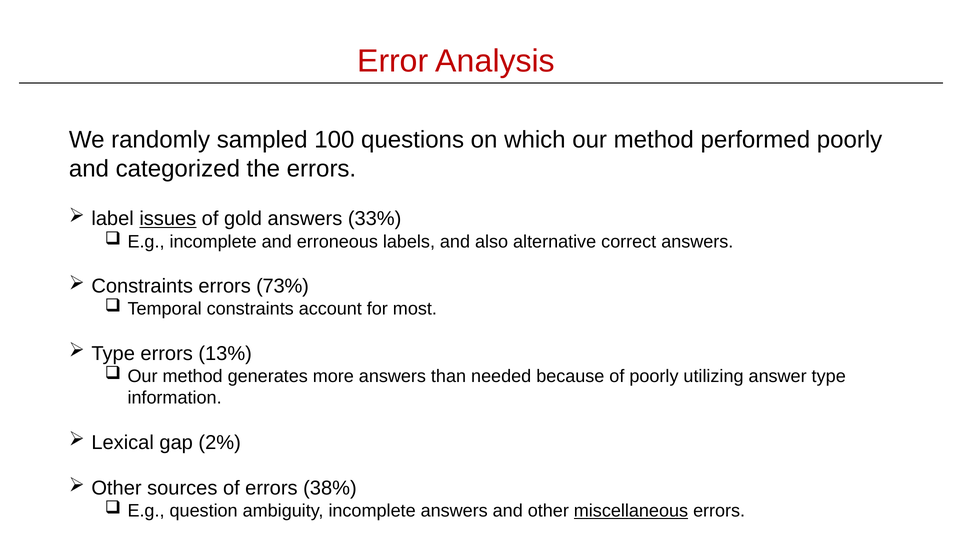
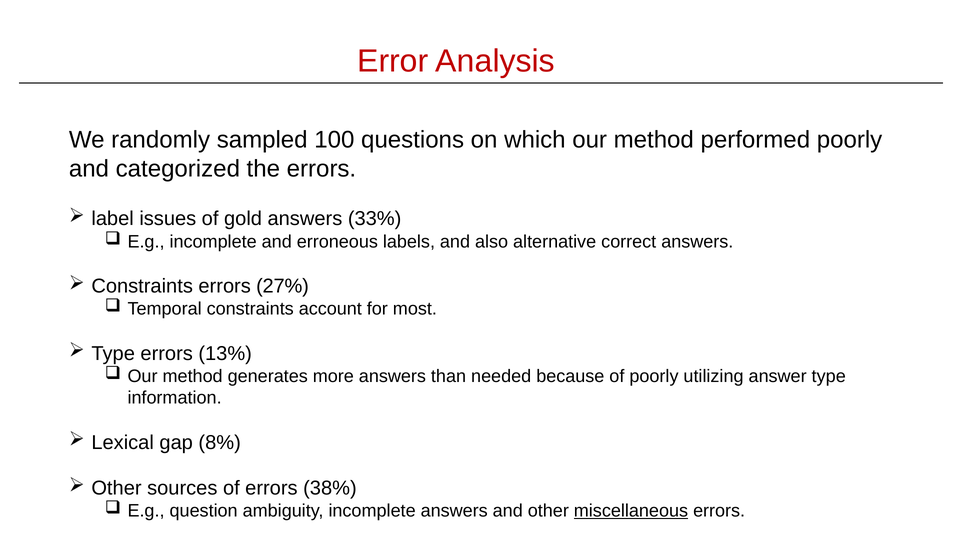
issues underline: present -> none
73%: 73% -> 27%
2%: 2% -> 8%
